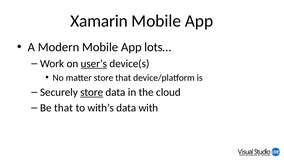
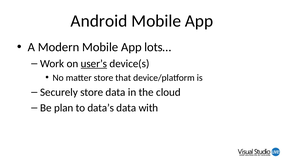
Xamarin: Xamarin -> Android
store at (92, 92) underline: present -> none
Be that: that -> plan
with’s: with’s -> data’s
